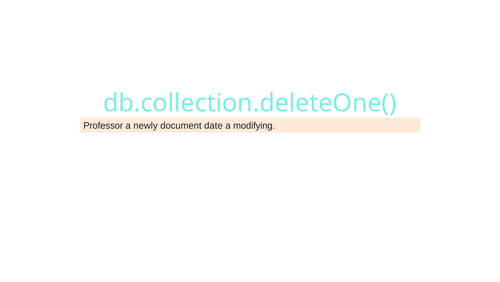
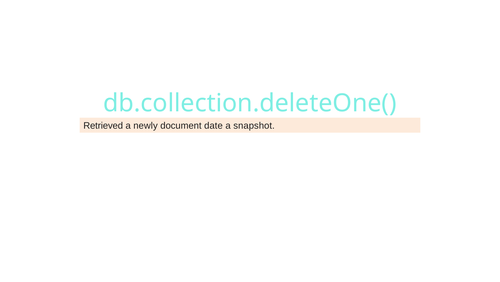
Professor: Professor -> Retrieved
modifying: modifying -> snapshot
